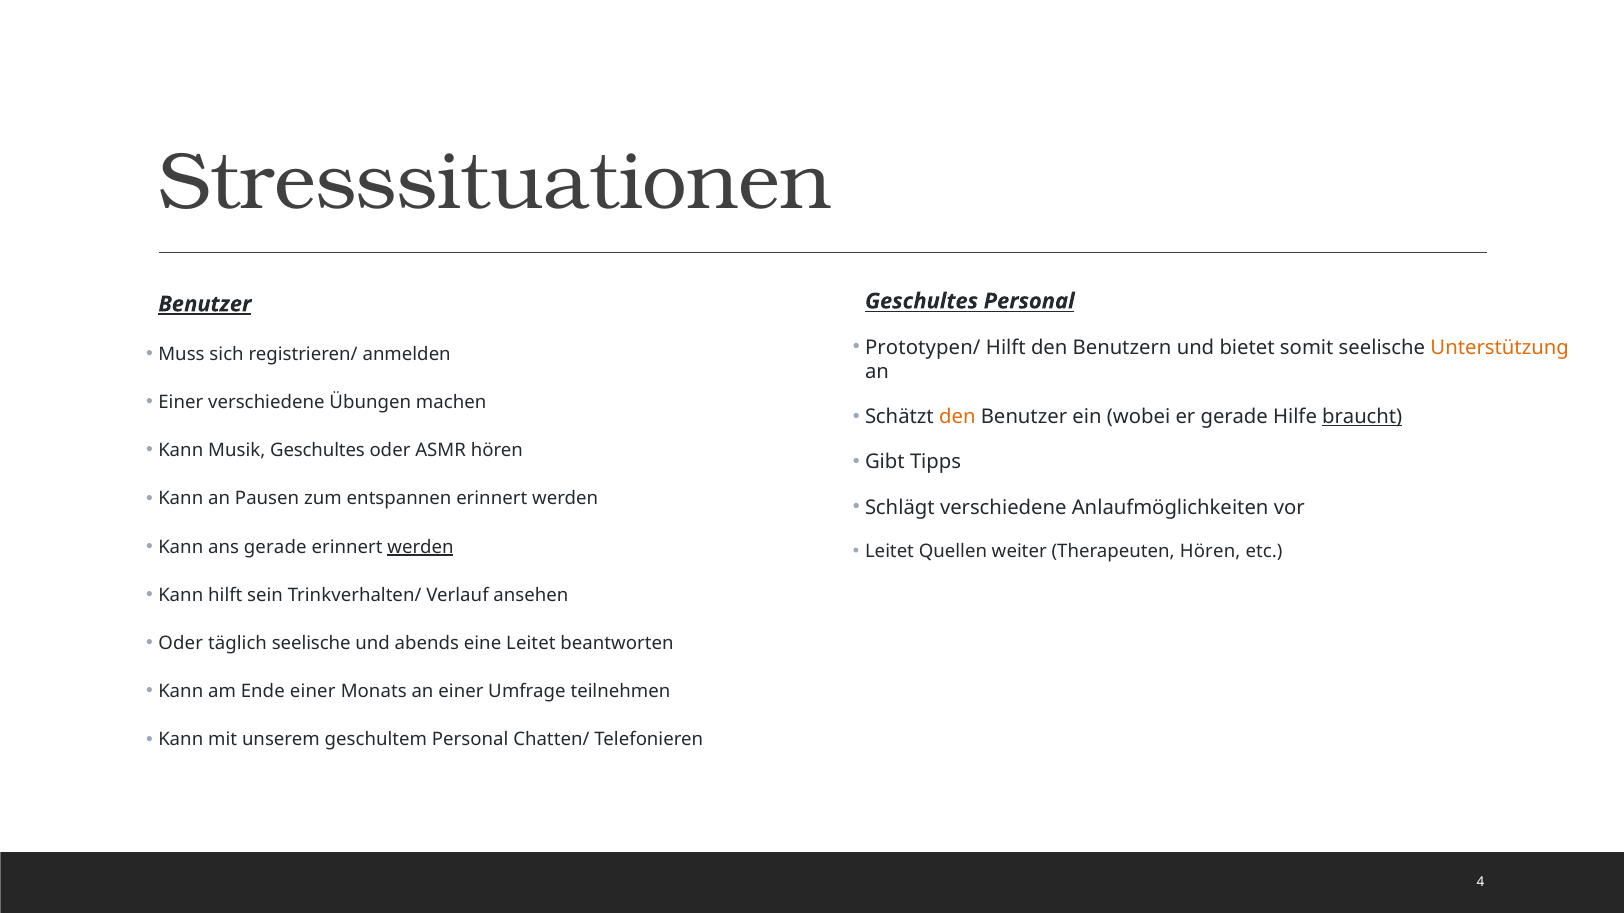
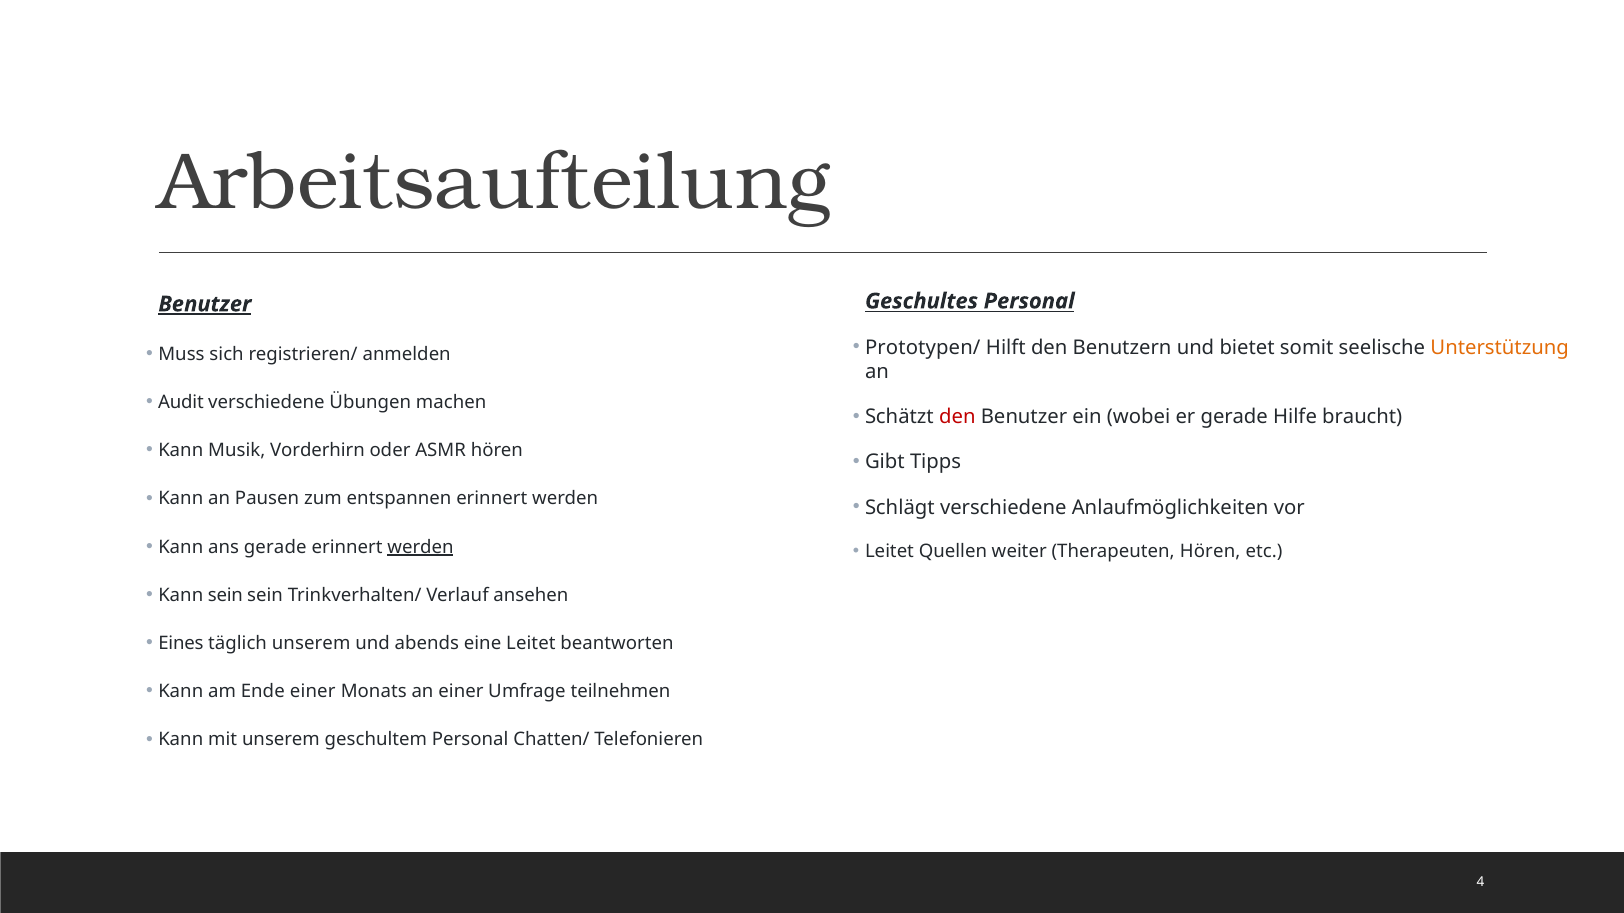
Stresssituationen: Stresssituationen -> Arbeitsaufteilung
Einer at (181, 403): Einer -> Audit
den at (957, 417) colour: orange -> red
braucht underline: present -> none
Musik Geschultes: Geschultes -> Vorderhirn
Kann hilft: hilft -> sein
Oder at (181, 644): Oder -> Eines
täglich seelische: seelische -> unserem
